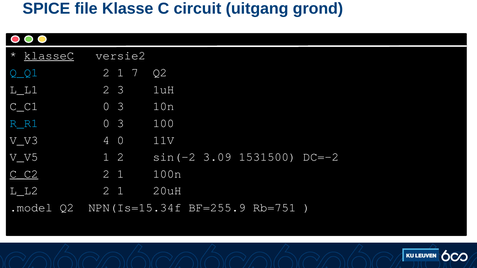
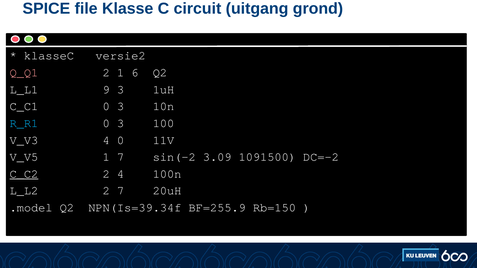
klasseC underline: present -> none
Q_Q1 colour: light blue -> pink
7: 7 -> 6
L_L1 2: 2 -> 9
1 2: 2 -> 7
1531500: 1531500 -> 1091500
1 at (121, 174): 1 -> 4
L_L2 2 1: 1 -> 7
NPN(Is=15.34f: NPN(Is=15.34f -> NPN(Is=39.34f
Rb=751: Rb=751 -> Rb=150
